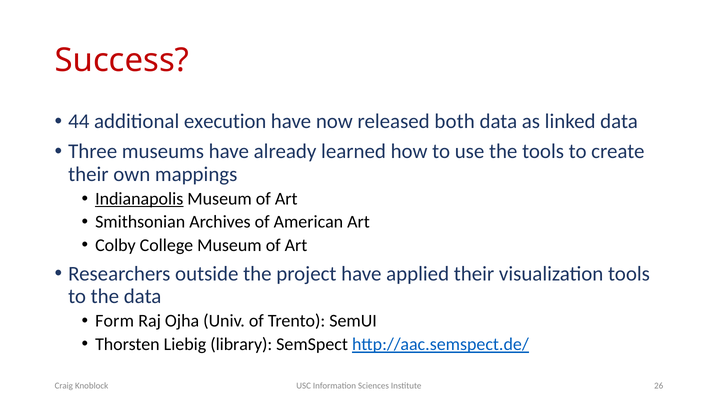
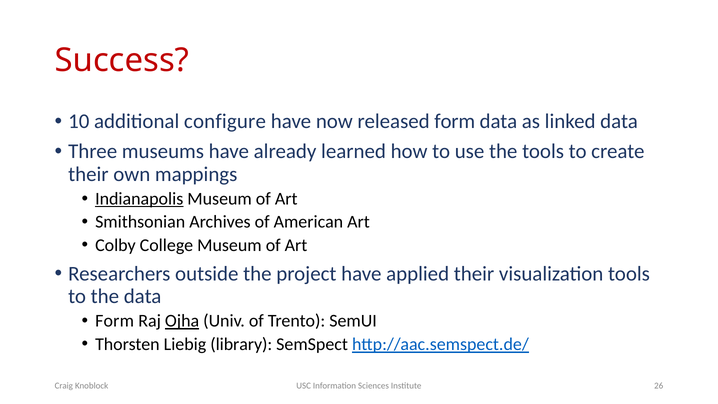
44: 44 -> 10
execution: execution -> configure
released both: both -> form
Ojha underline: none -> present
